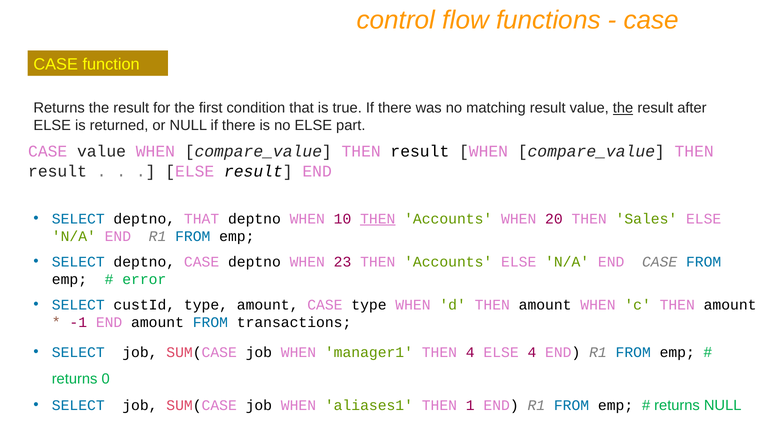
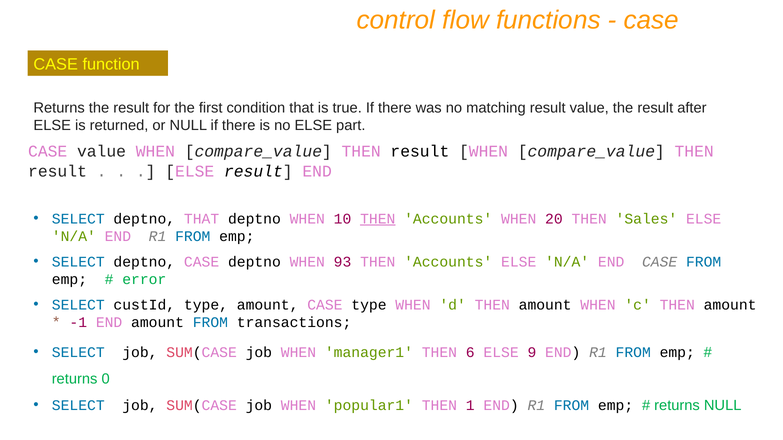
the at (623, 108) underline: present -> none
23: 23 -> 93
THEN 4: 4 -> 6
ELSE 4: 4 -> 9
aliases1: aliases1 -> popular1
